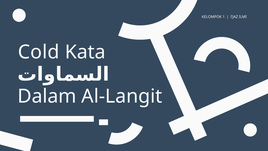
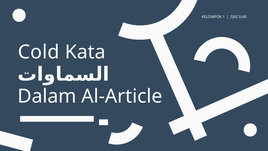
Al-Langit: Al-Langit -> Al-Article
